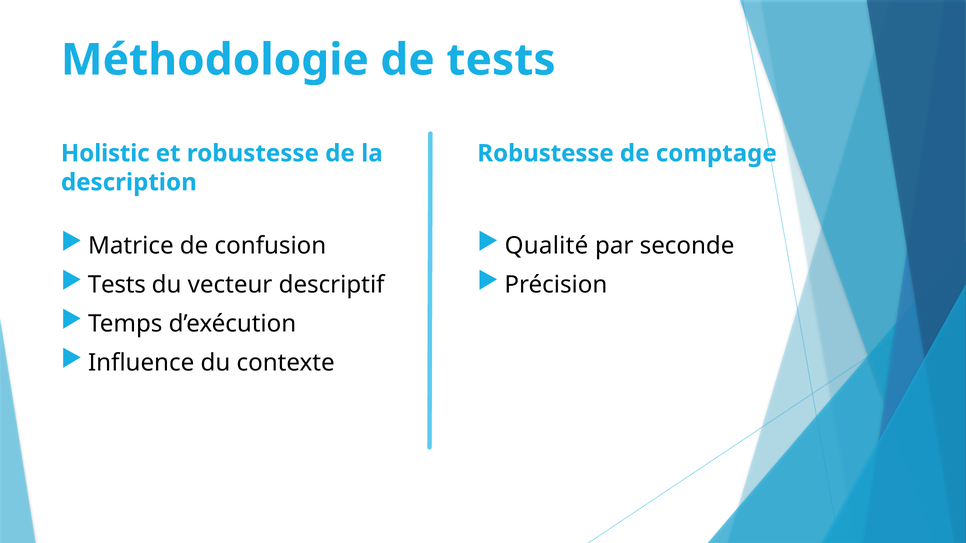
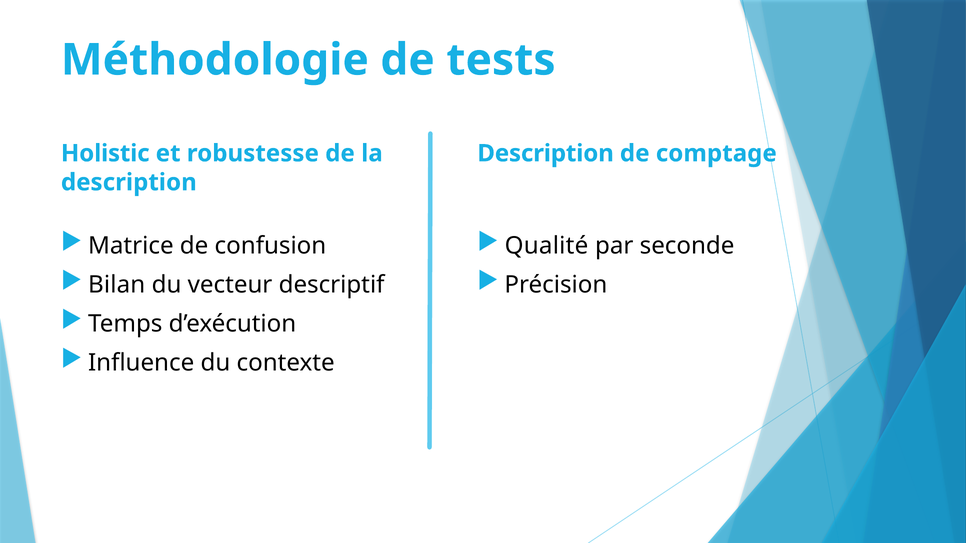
Robustesse at (546, 153): Robustesse -> Description
Tests at (117, 285): Tests -> Bilan
